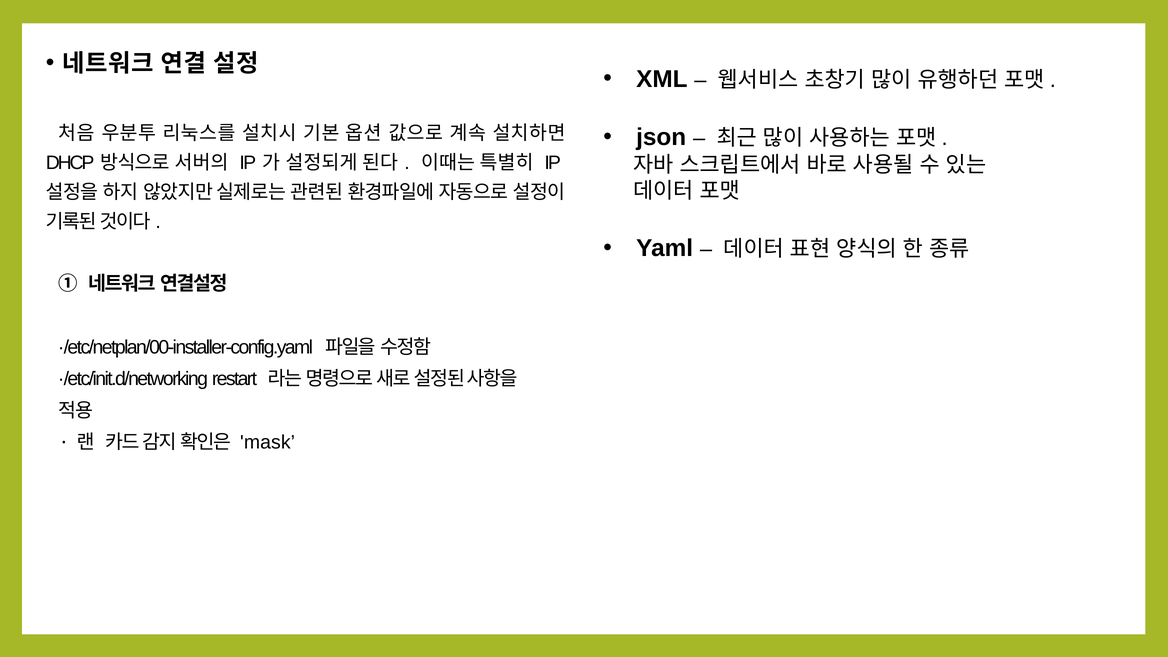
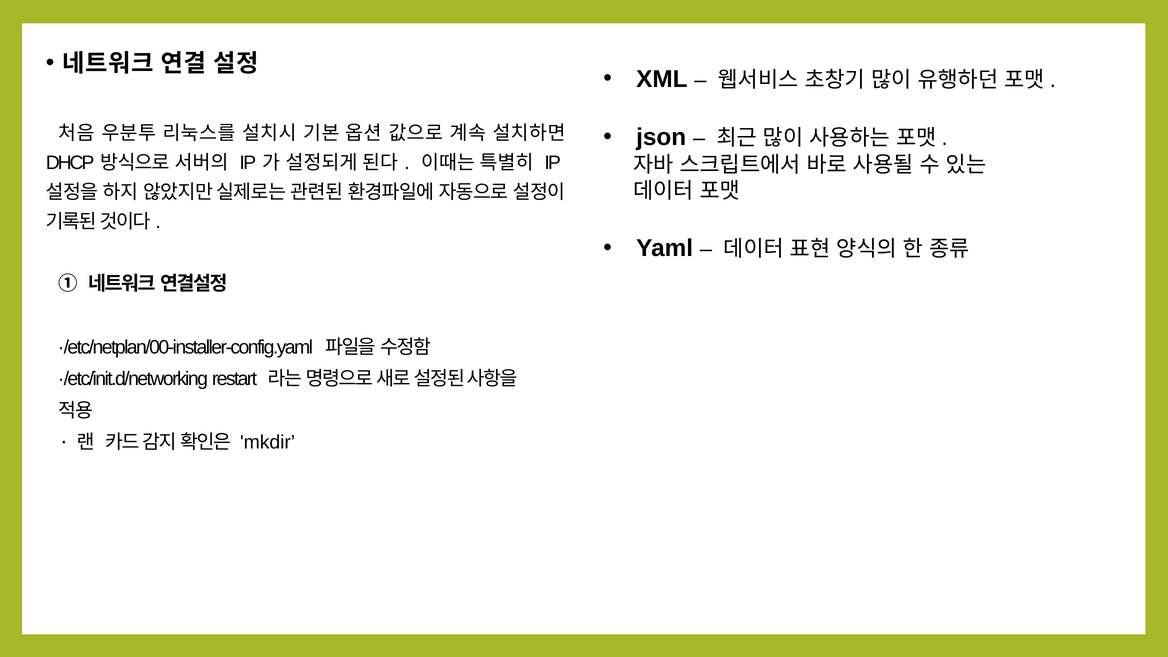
mask: mask -> mkdir
